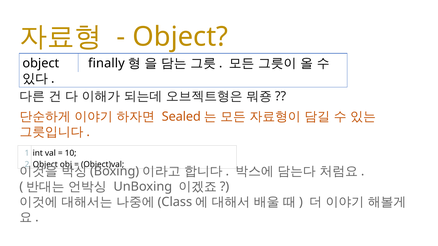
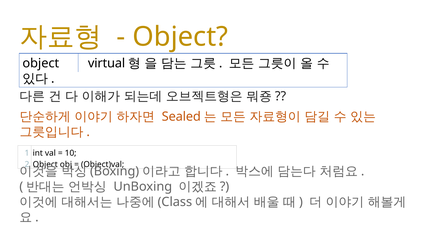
finally: finally -> virtual
